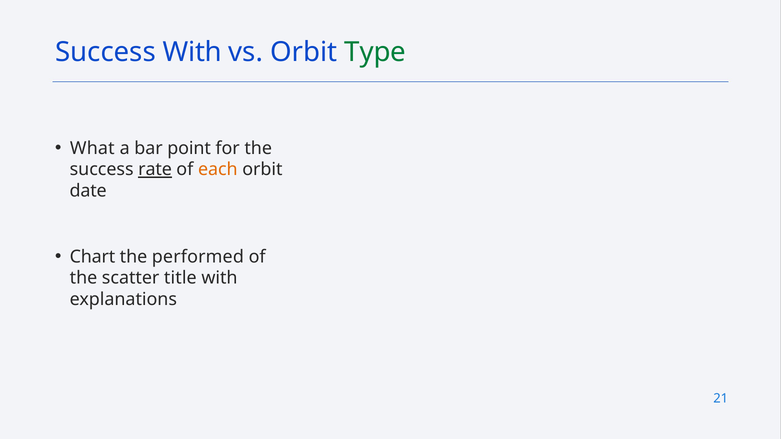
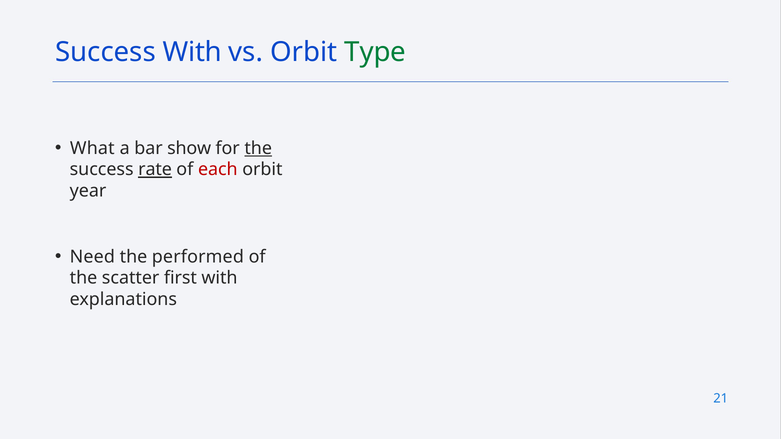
point: point -> show
the at (258, 148) underline: none -> present
each colour: orange -> red
date: date -> year
Chart: Chart -> Need
title: title -> first
